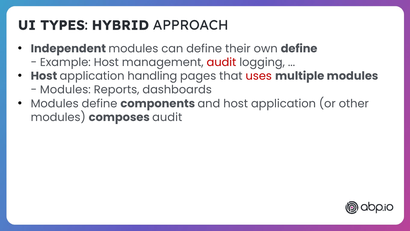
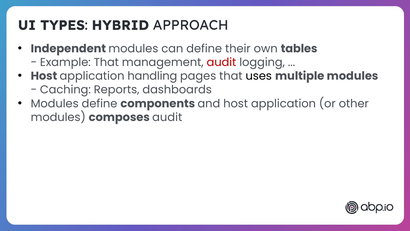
own define: define -> tables
Example Host: Host -> That
uses colour: red -> black
Modules at (65, 90): Modules -> Caching
